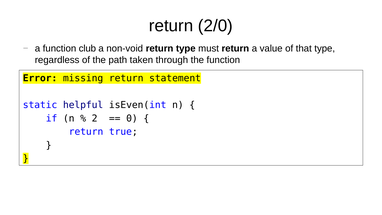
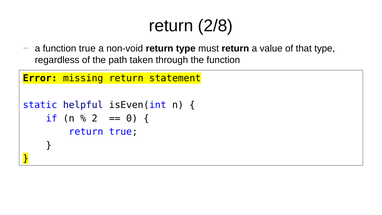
2/0: 2/0 -> 2/8
function club: club -> true
